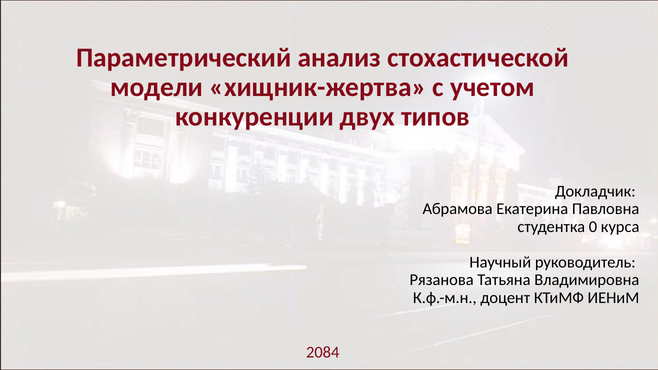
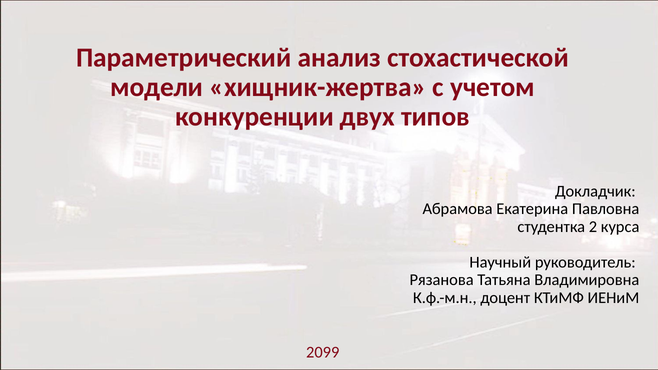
0: 0 -> 2
2084: 2084 -> 2099
